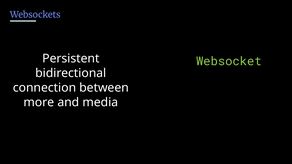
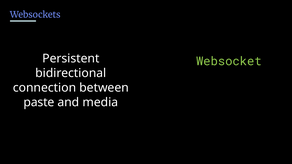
more: more -> paste
